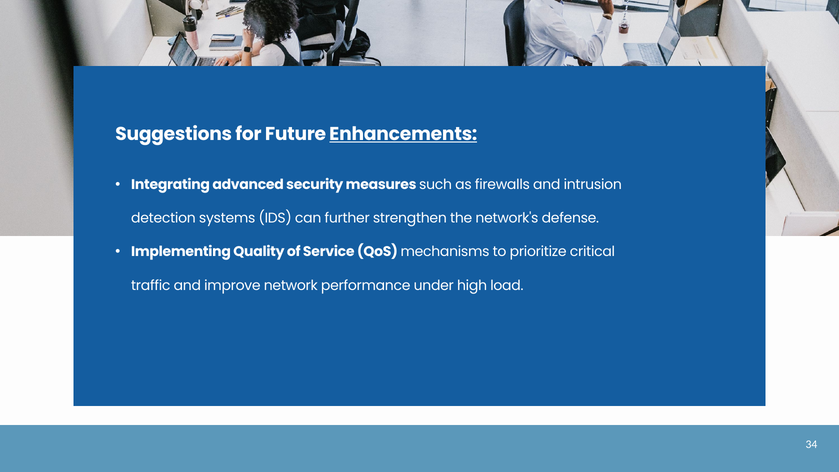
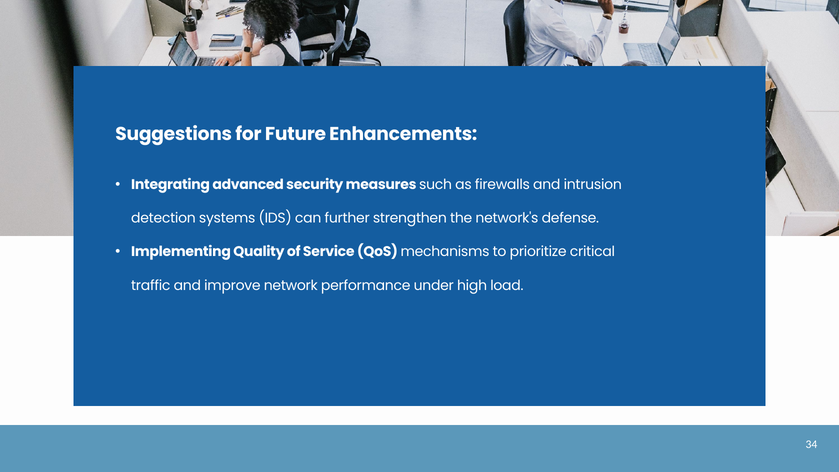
Enhancements underline: present -> none
